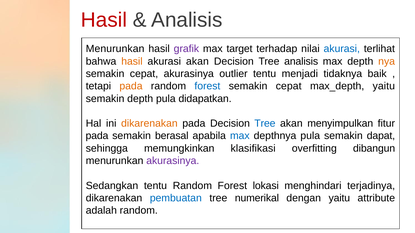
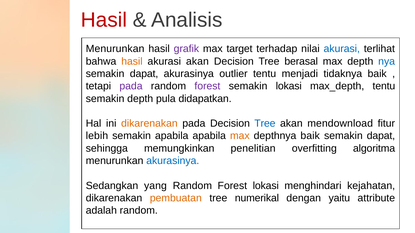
Tree analisis: analisis -> berasal
nya colour: orange -> blue
cepat at (144, 74): cepat -> dapat
pada at (131, 86) colour: orange -> purple
forest at (207, 86) colour: blue -> purple
cepat at (289, 86): cepat -> lokasi
max_depth yaitu: yaitu -> tentu
menyimpulkan: menyimpulkan -> mendownload
pada at (97, 136): pada -> lebih
semakin berasal: berasal -> apabila
max at (240, 136) colour: blue -> orange
depthnya pula: pula -> baik
klasifikasi: klasifikasi -> penelitian
dibangun: dibangun -> algoritma
akurasinya at (173, 161) colour: purple -> blue
Sedangkan tentu: tentu -> yang
terjadinya: terjadinya -> kejahatan
pembuatan colour: blue -> orange
